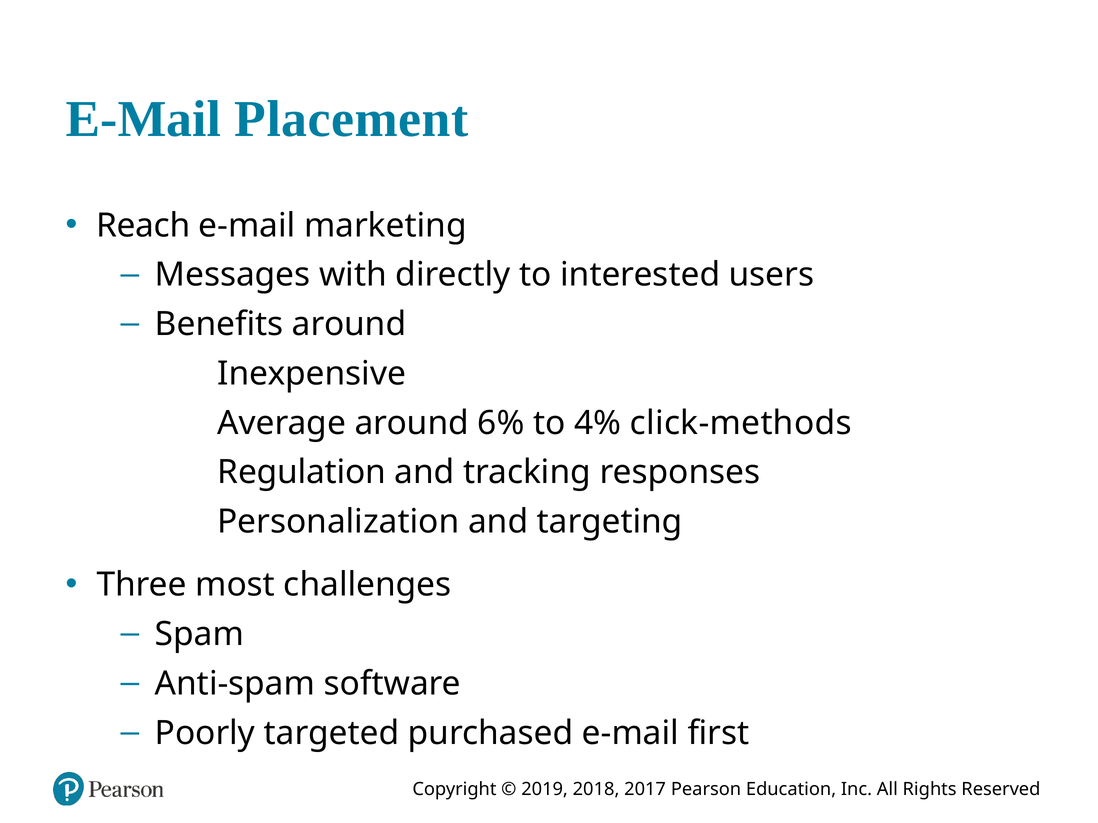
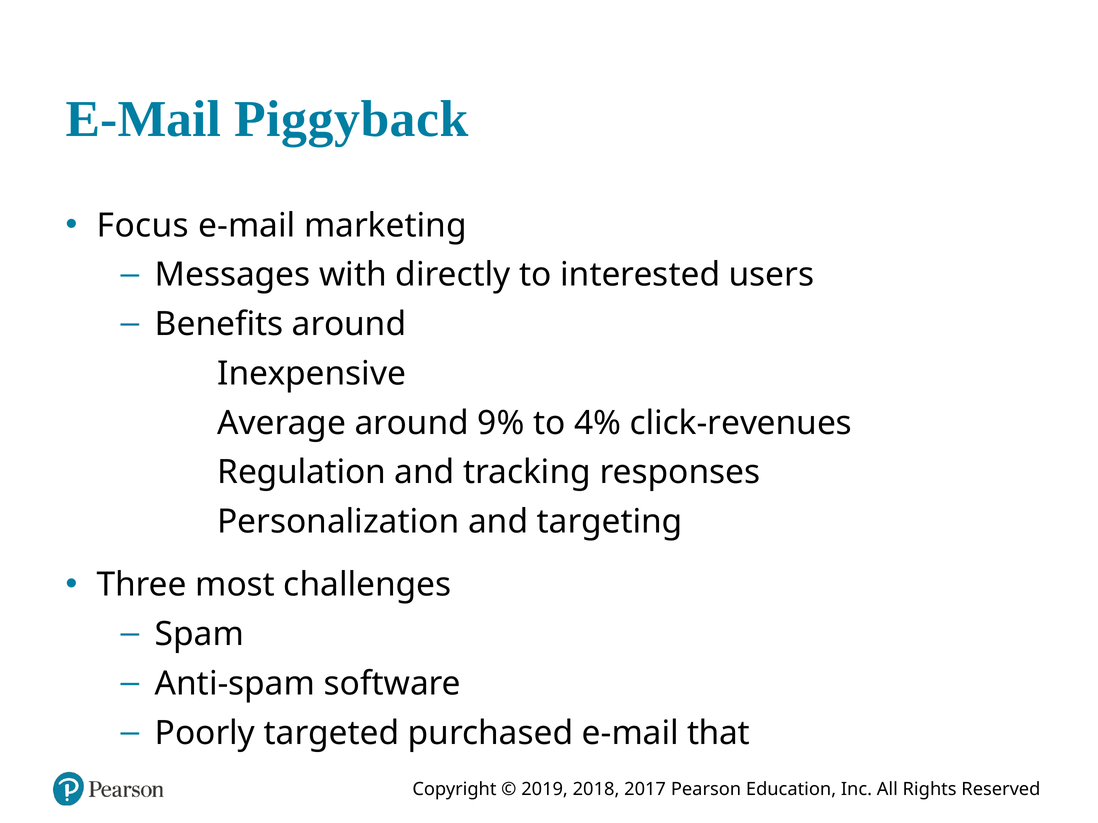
Placement: Placement -> Piggyback
Reach: Reach -> Focus
6%: 6% -> 9%
click-methods: click-methods -> click-revenues
first: first -> that
